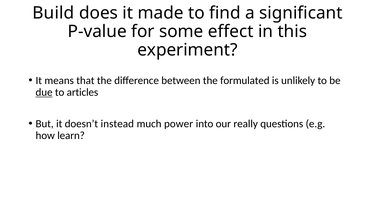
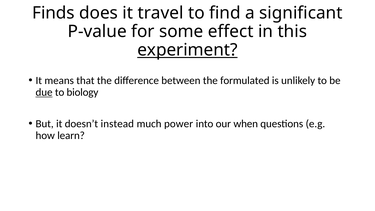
Build: Build -> Finds
made: made -> travel
experiment underline: none -> present
articles: articles -> biology
really: really -> when
